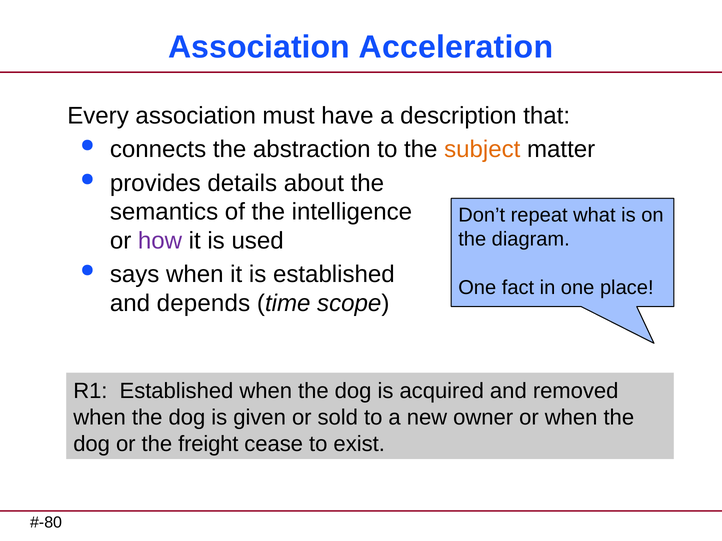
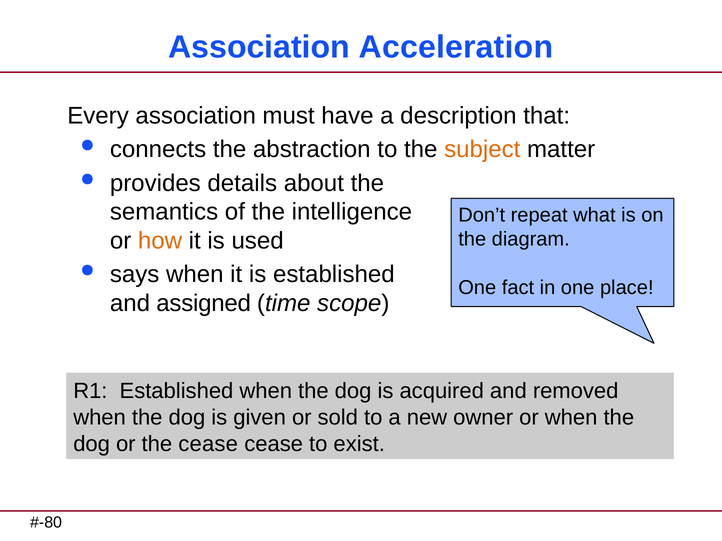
how colour: purple -> orange
depends: depends -> assigned
the freight: freight -> cease
